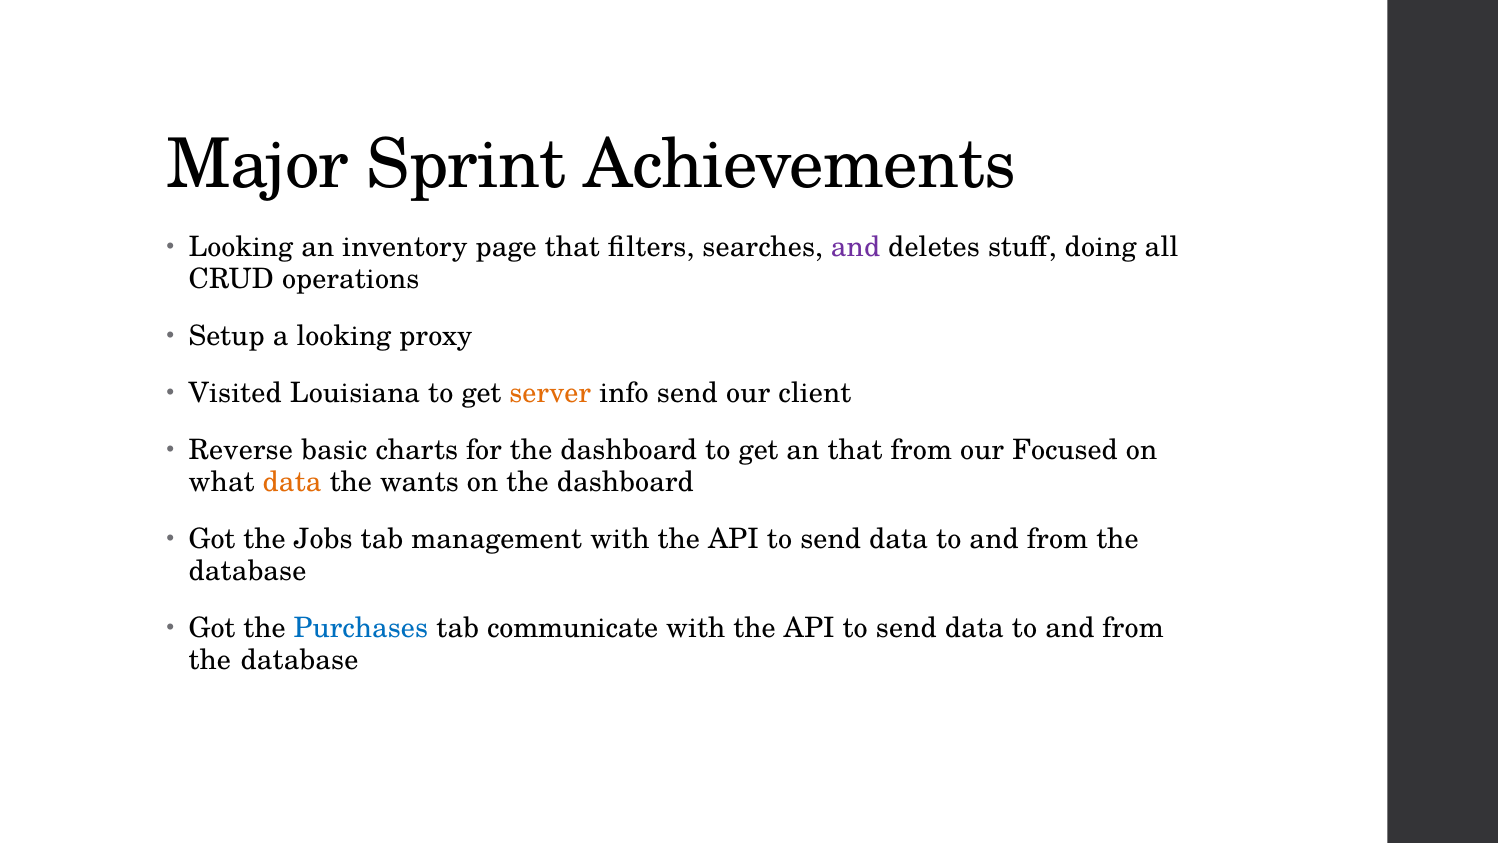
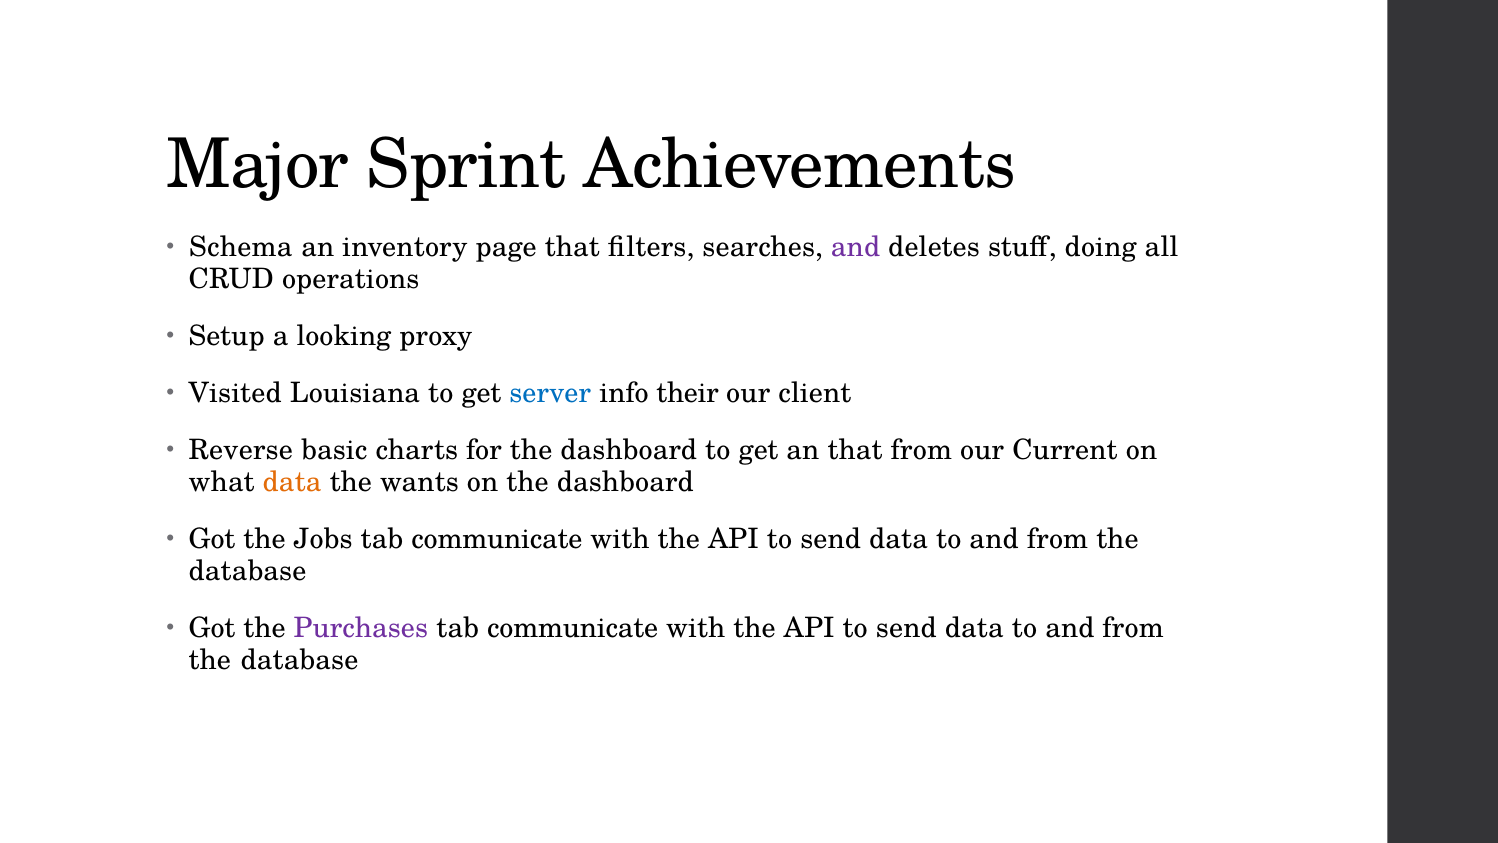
Looking at (241, 247): Looking -> Schema
server colour: orange -> blue
info send: send -> their
Focused: Focused -> Current
Jobs tab management: management -> communicate
Purchases colour: blue -> purple
